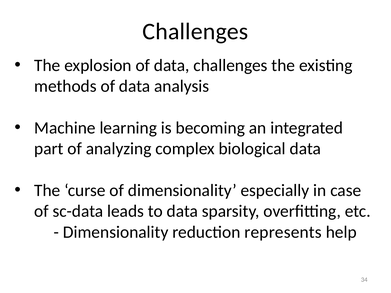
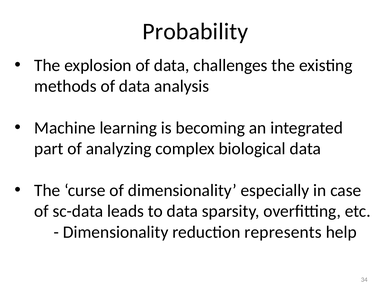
Challenges at (195, 32): Challenges -> Probability
